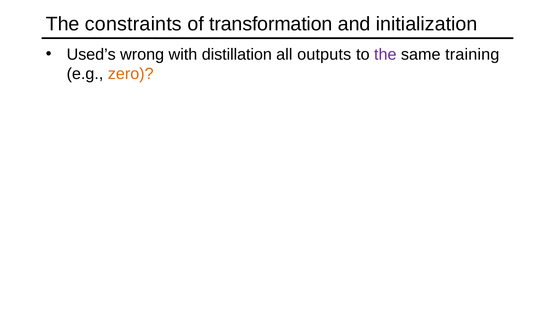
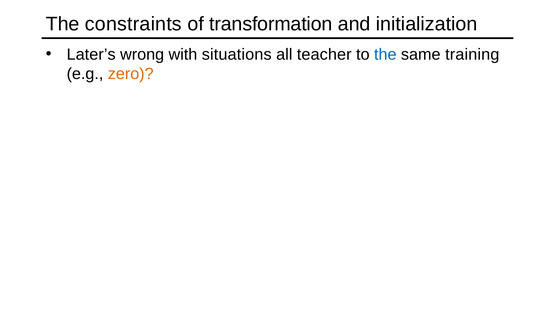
Used’s: Used’s -> Later’s
distillation: distillation -> situations
outputs: outputs -> teacher
the at (385, 55) colour: purple -> blue
